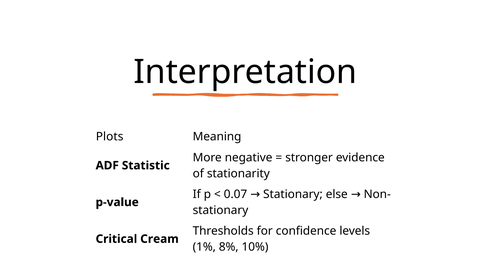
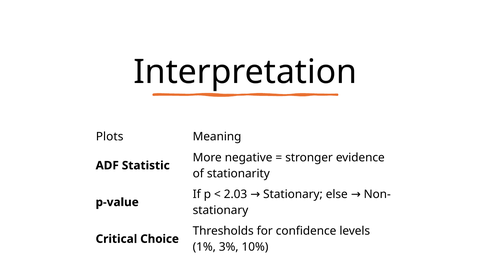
0.07: 0.07 -> 2.03
Cream: Cream -> Choice
8%: 8% -> 3%
